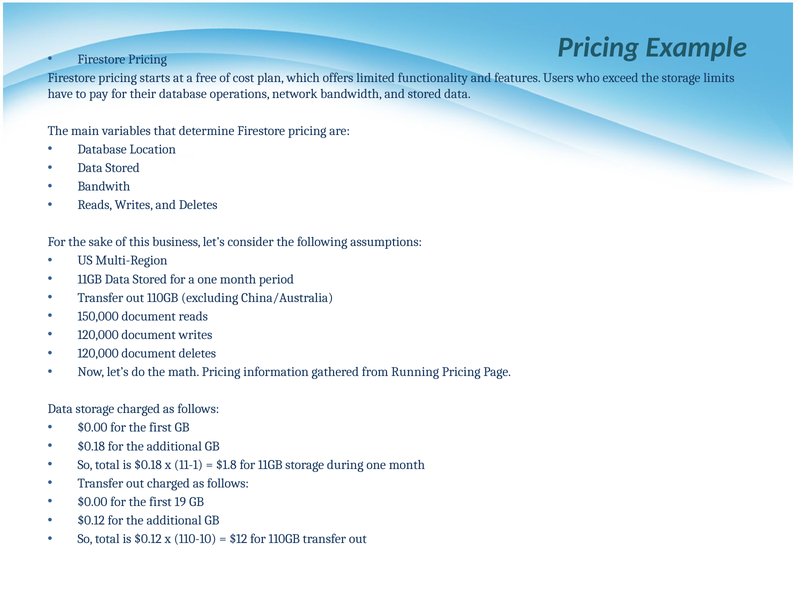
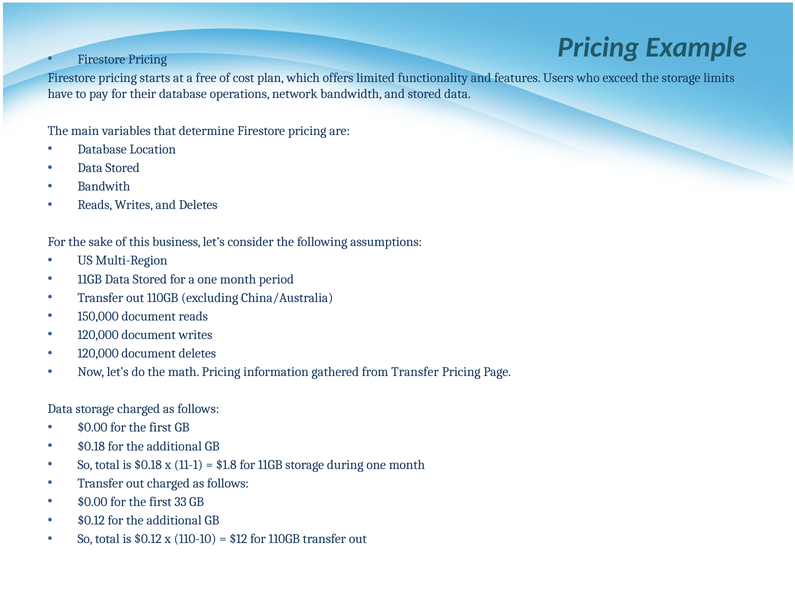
from Running: Running -> Transfer
19: 19 -> 33
